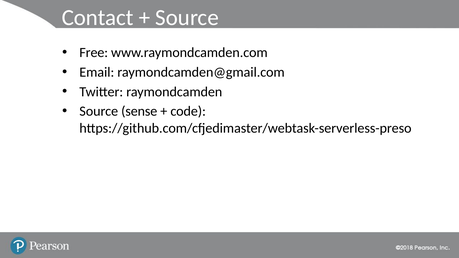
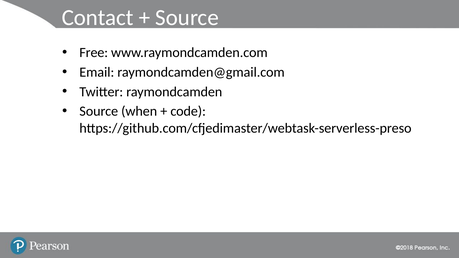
sense: sense -> when
